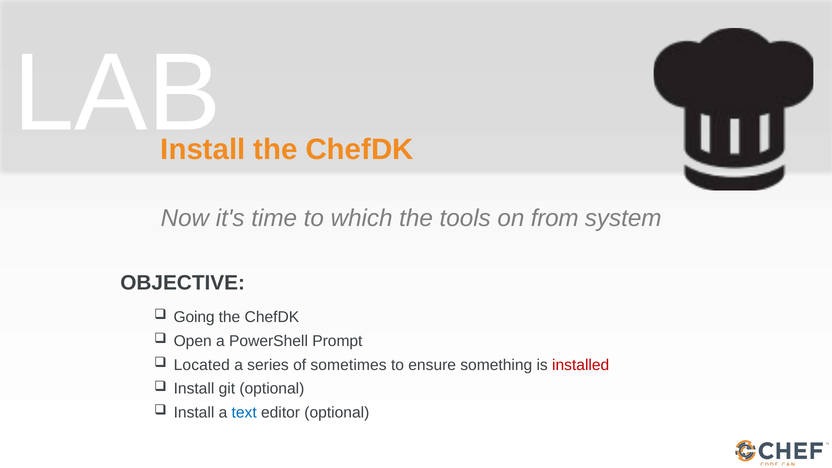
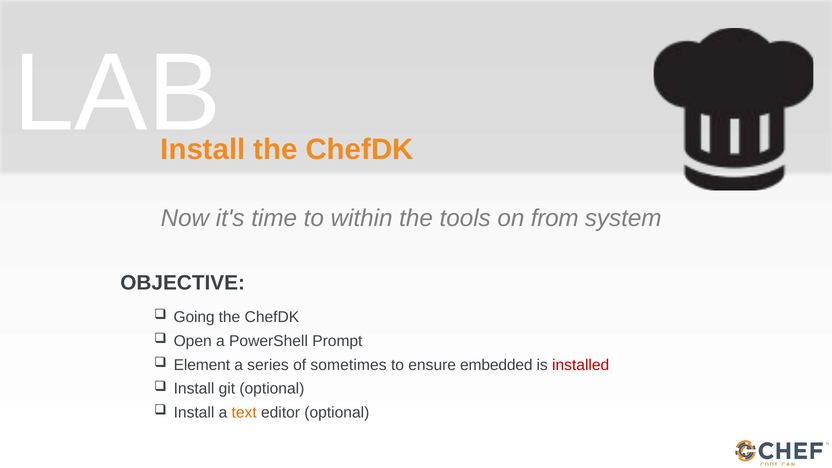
which: which -> within
Located: Located -> Element
something: something -> embedded
text colour: blue -> orange
